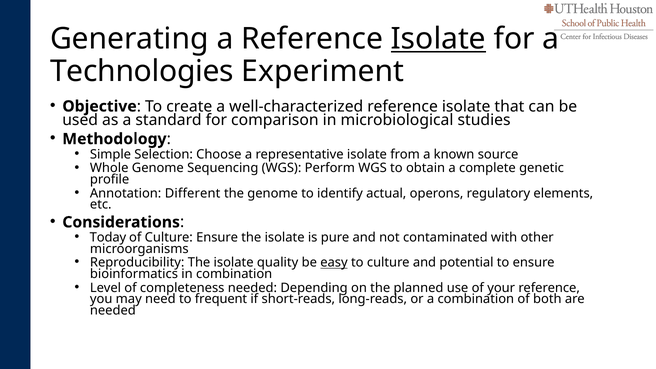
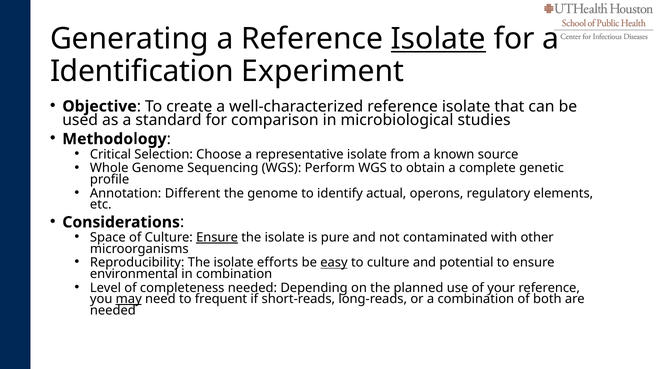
Technologies: Technologies -> Identification
Simple: Simple -> Critical
Today: Today -> Space
Ensure at (217, 238) underline: none -> present
quality: quality -> efforts
bioinformatics: bioinformatics -> environmental
may underline: none -> present
